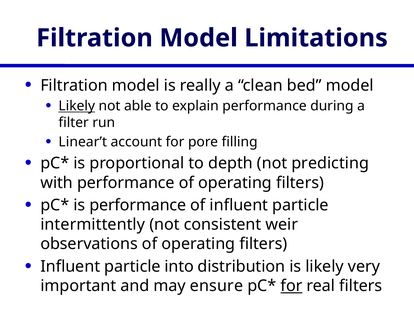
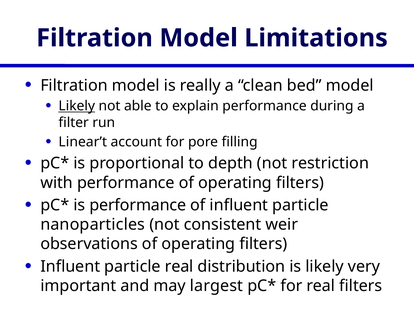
predicting: predicting -> restriction
intermittently: intermittently -> nanoparticles
particle into: into -> real
ensure: ensure -> largest
for at (291, 285) underline: present -> none
